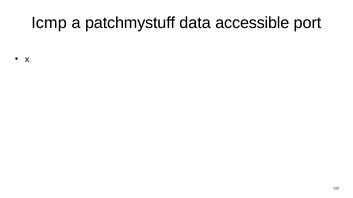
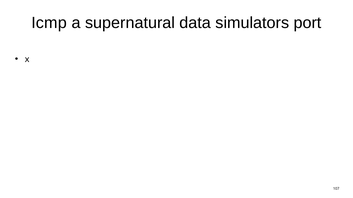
patchmystuff: patchmystuff -> supernatural
accessible: accessible -> simulators
